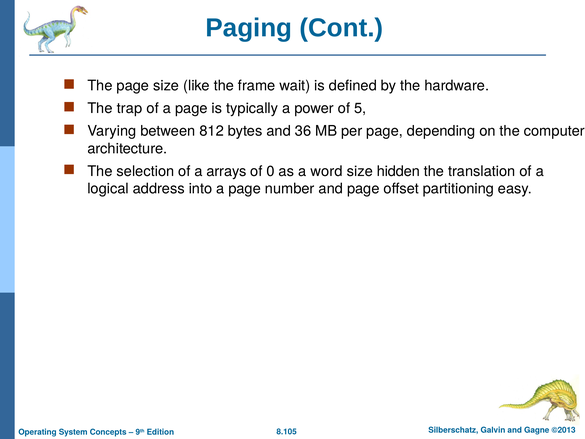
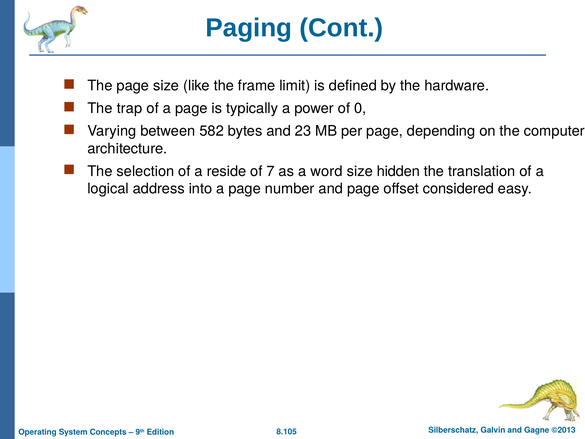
wait: wait -> limit
5: 5 -> 0
812: 812 -> 582
36: 36 -> 23
arrays: arrays -> reside
0: 0 -> 7
partitioning: partitioning -> considered
